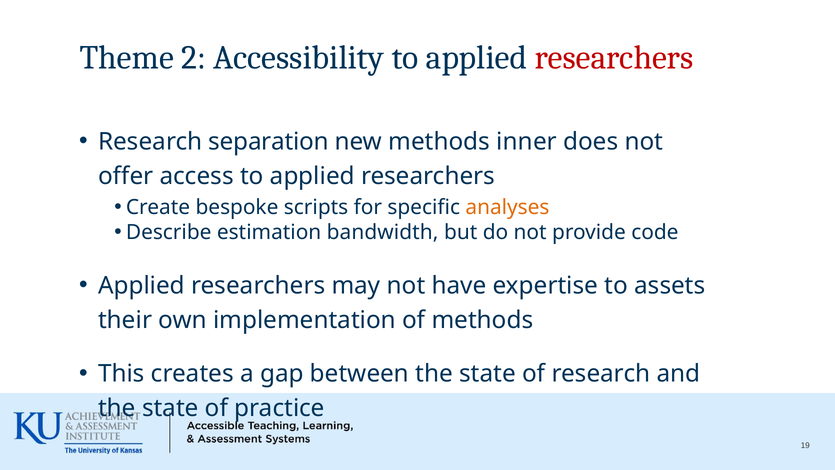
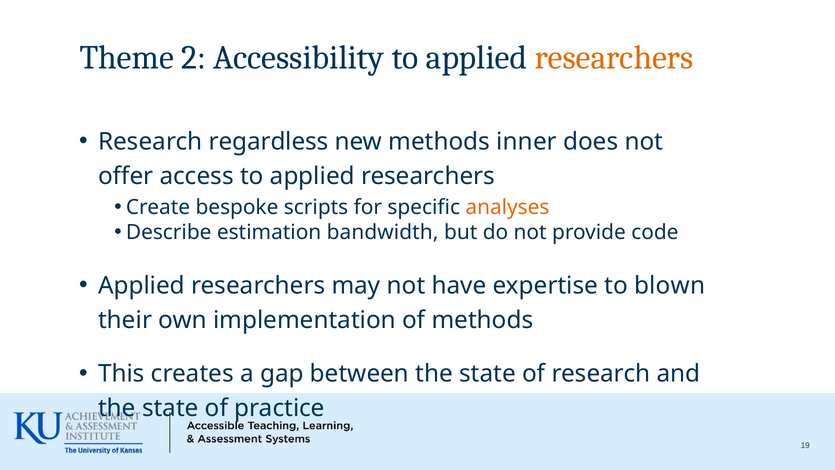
researchers at (614, 58) colour: red -> orange
separation: separation -> regardless
assets: assets -> blown
